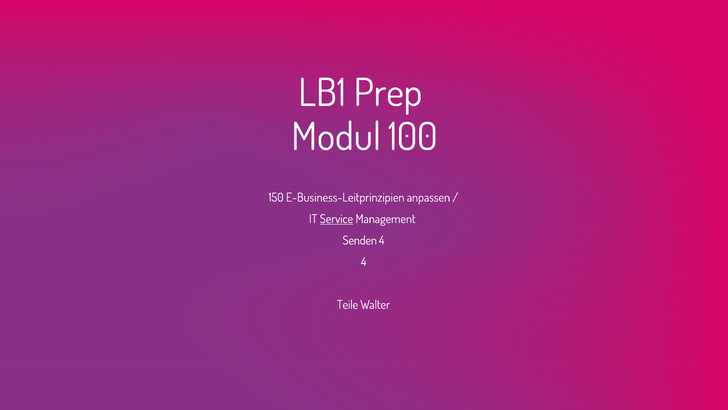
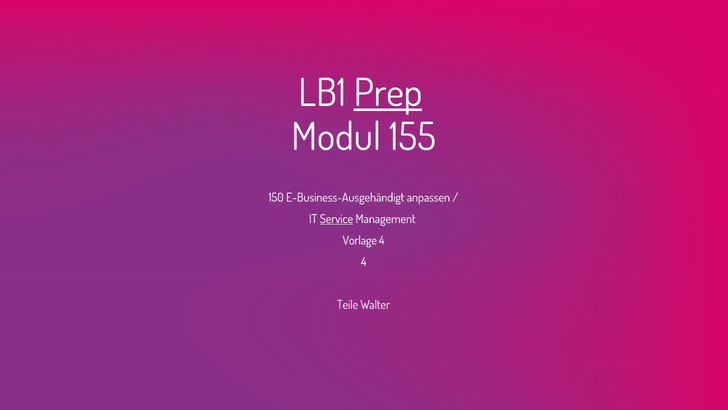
Prep underline: none -> present
100: 100 -> 155
E-Business-Leitprinzipien: E-Business-Leitprinzipien -> E-Business-Ausgehändigt
Senden: Senden -> Vorlage
